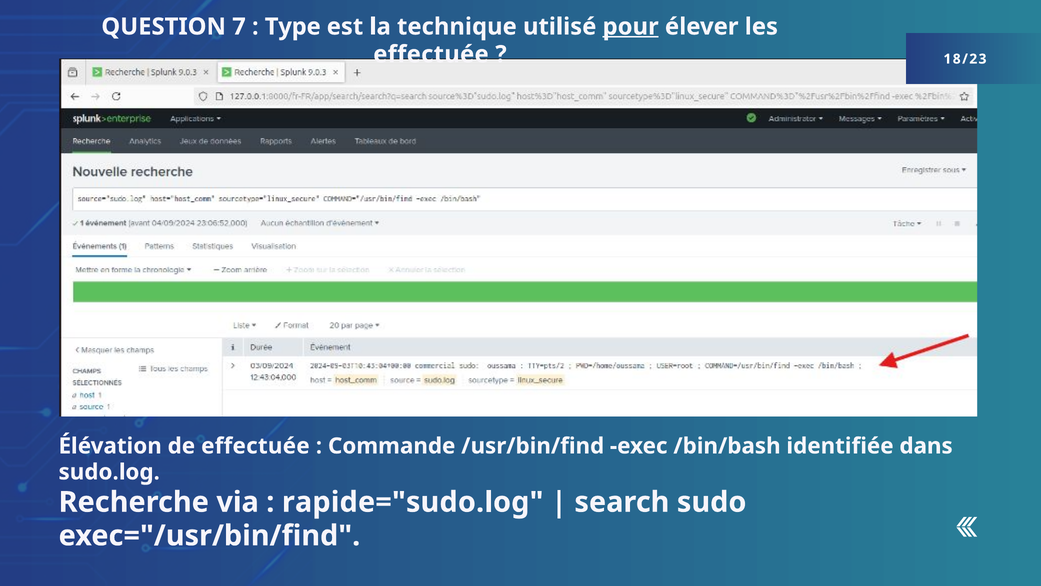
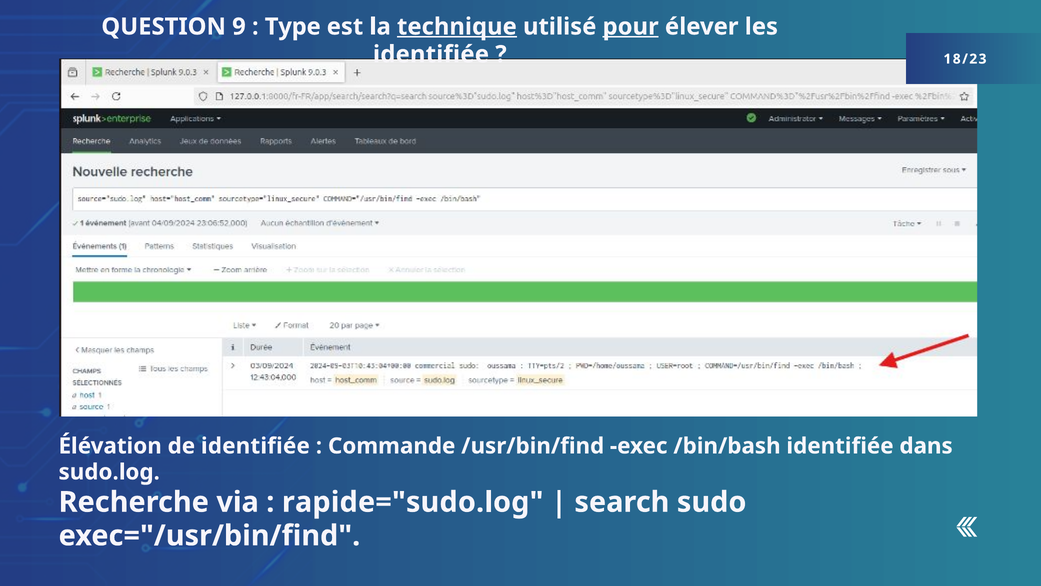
7: 7 -> 9
technique underline: none -> present
effectuée at (431, 54): effectuée -> identifiée
de effectuée: effectuée -> identifiée
